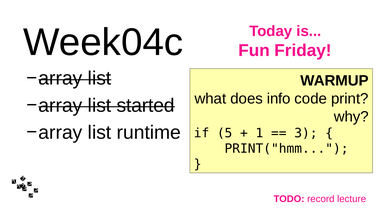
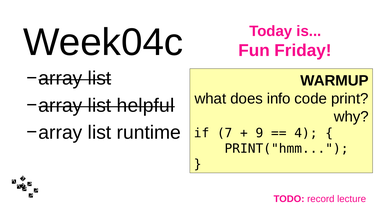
started: started -> helpful
5: 5 -> 7
1: 1 -> 9
3: 3 -> 4
